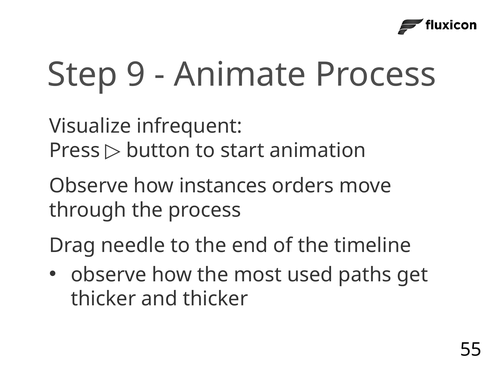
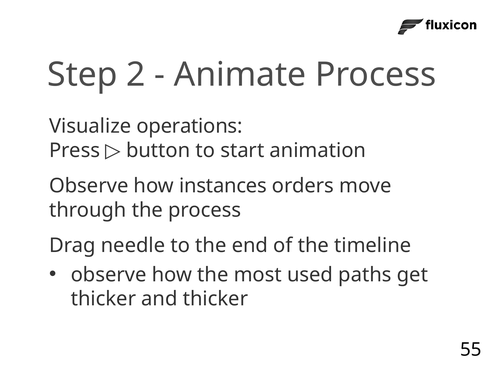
9: 9 -> 2
infrequent: infrequent -> operations
